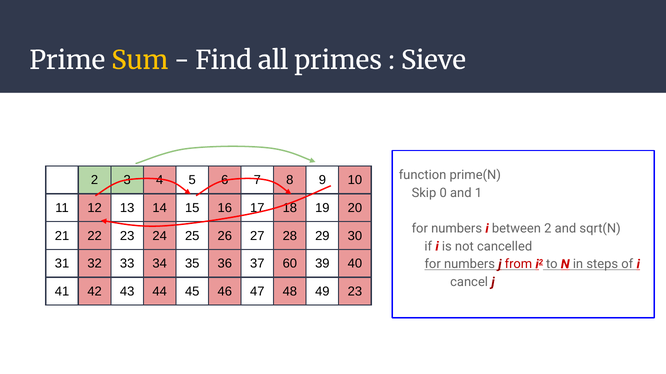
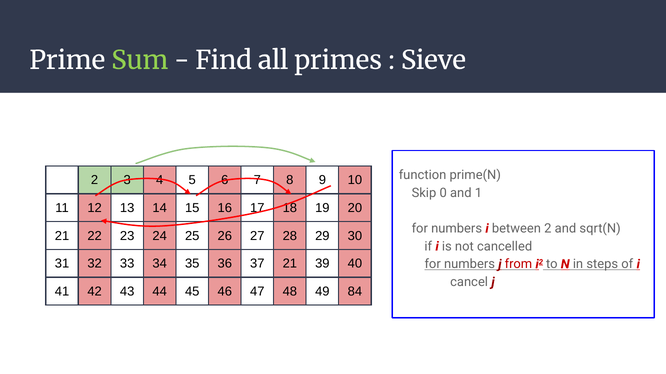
Sum colour: yellow -> light green
37 60: 60 -> 21
49 23: 23 -> 84
